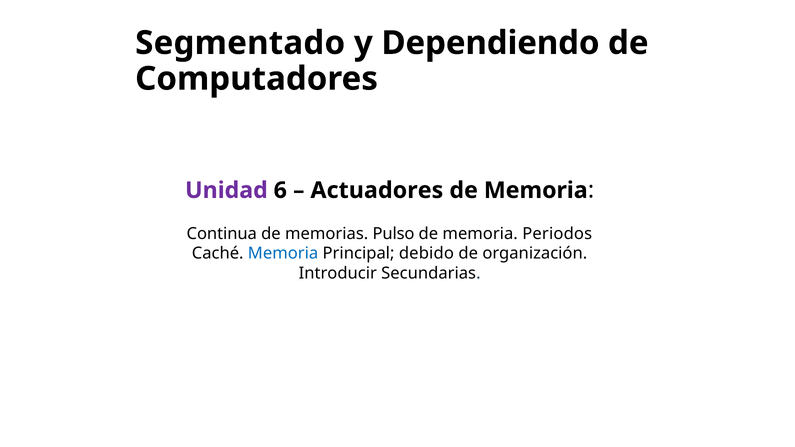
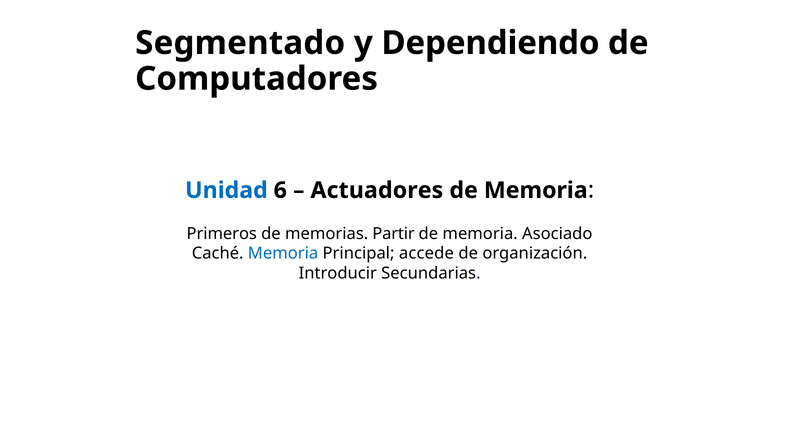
Unidad colour: purple -> blue
Continua: Continua -> Primeros
Pulso: Pulso -> Partir
Periodos: Periodos -> Asociado
debido: debido -> accede
